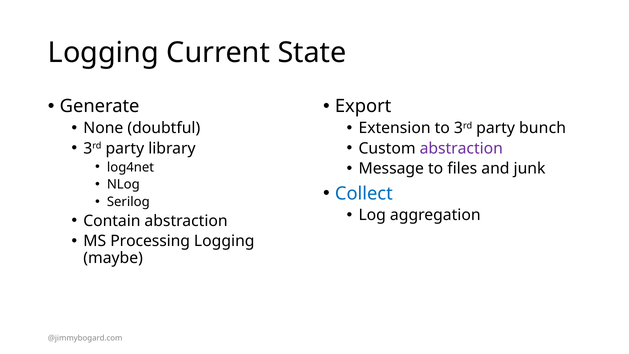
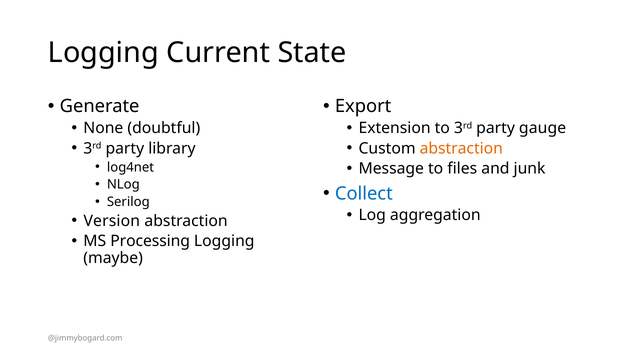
bunch: bunch -> gauge
abstraction at (461, 148) colour: purple -> orange
Contain: Contain -> Version
